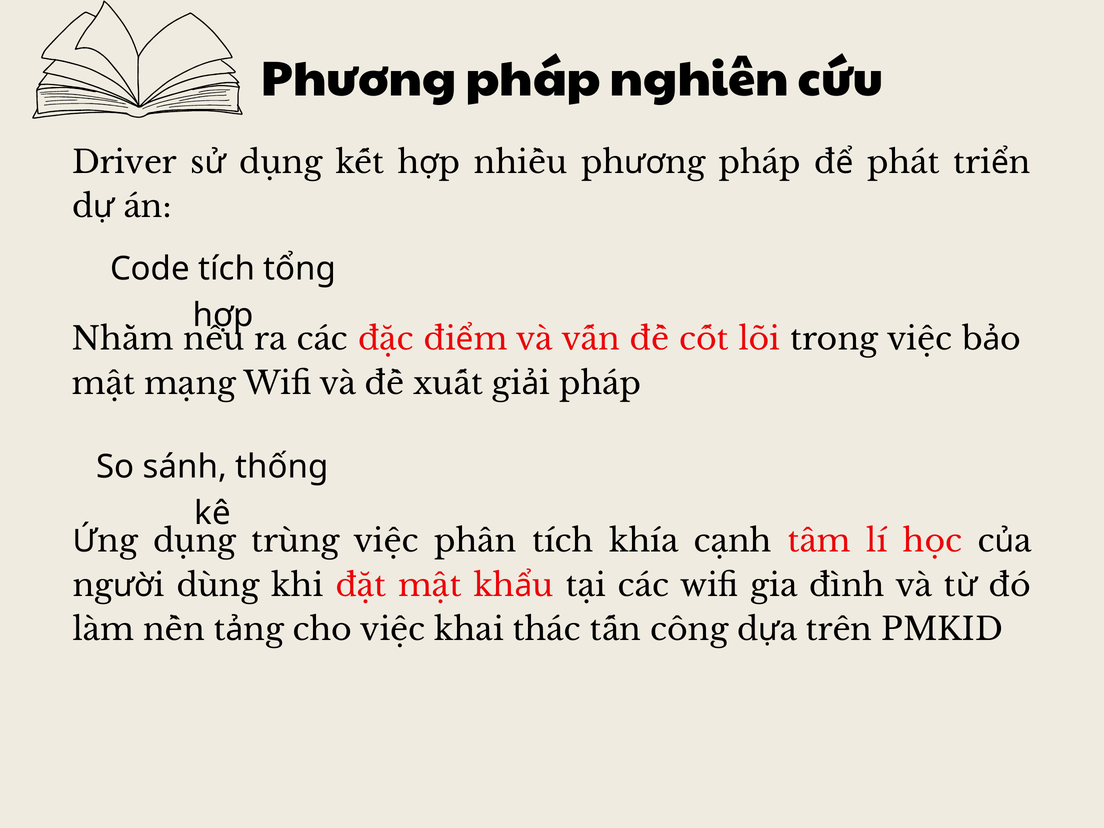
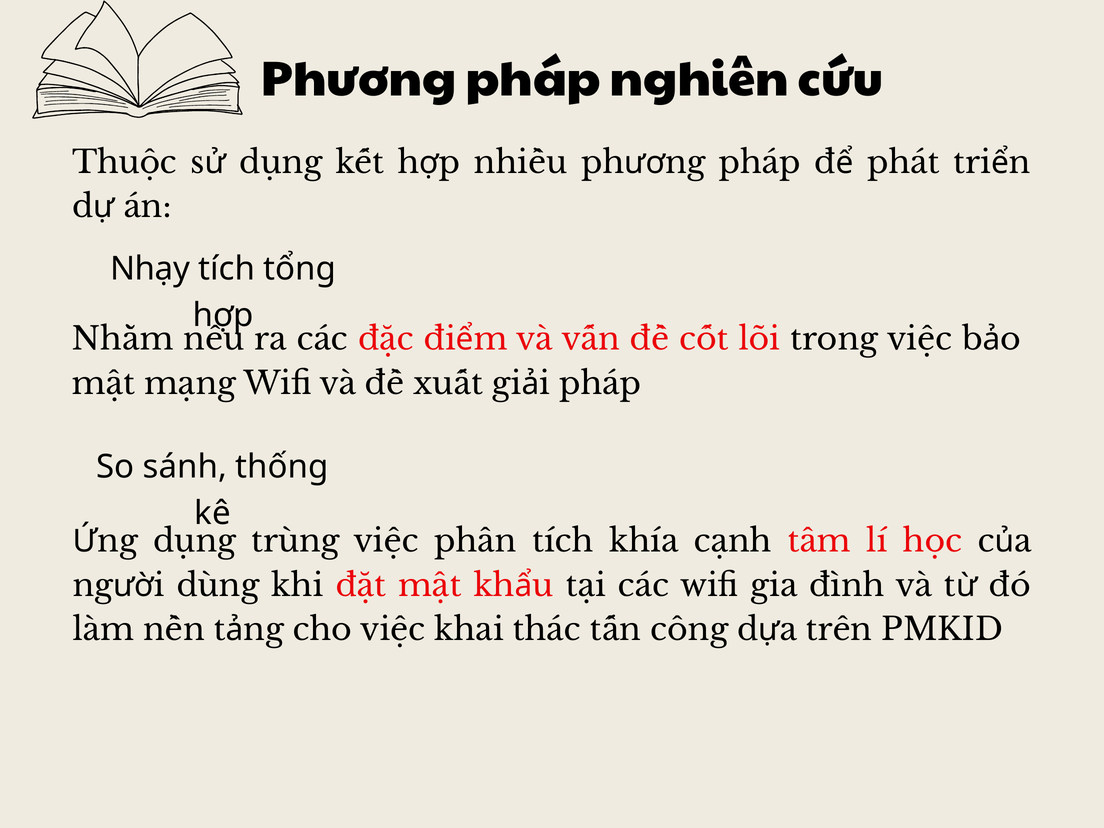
Driver: Driver -> Thuộc
Code: Code -> Nhạy
